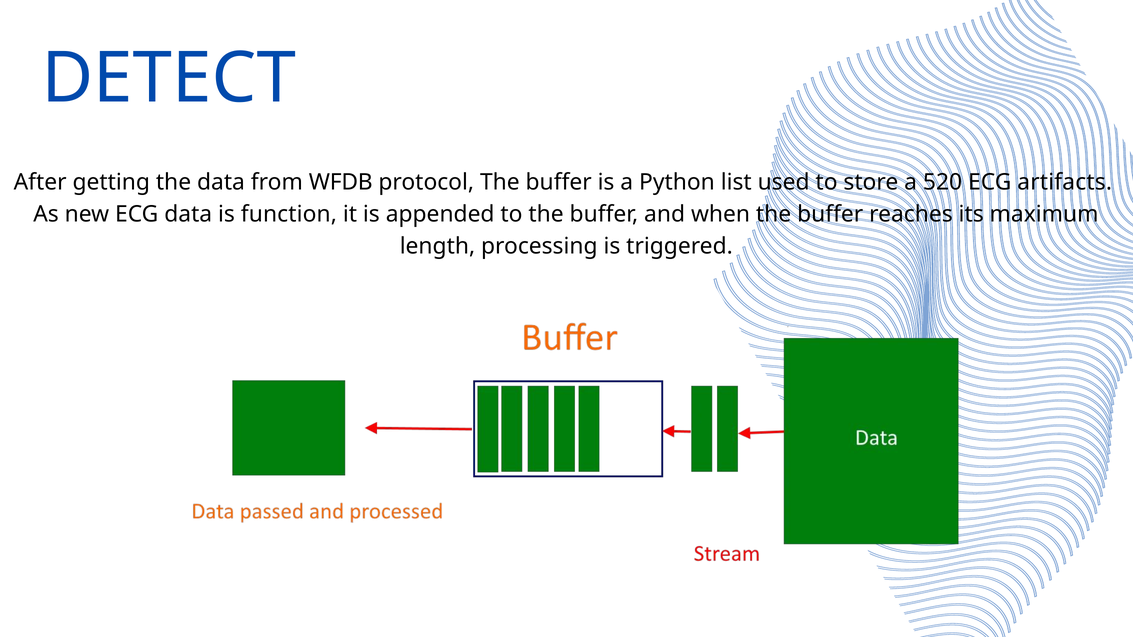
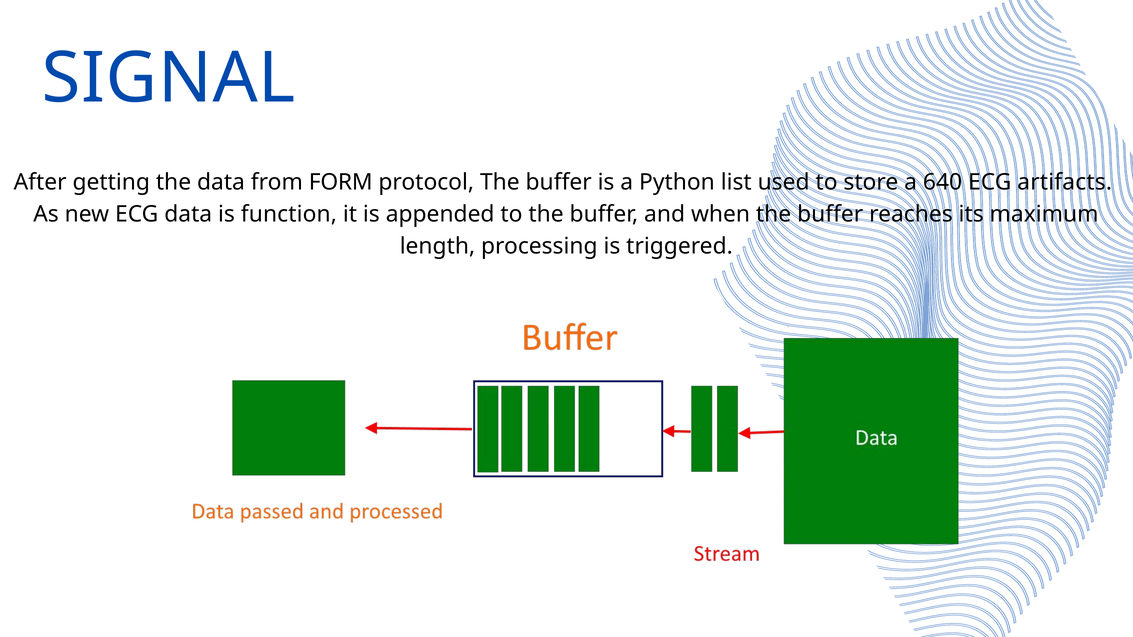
DETECT: DETECT -> SIGNAL
WFDB: WFDB -> FORM
520: 520 -> 640
